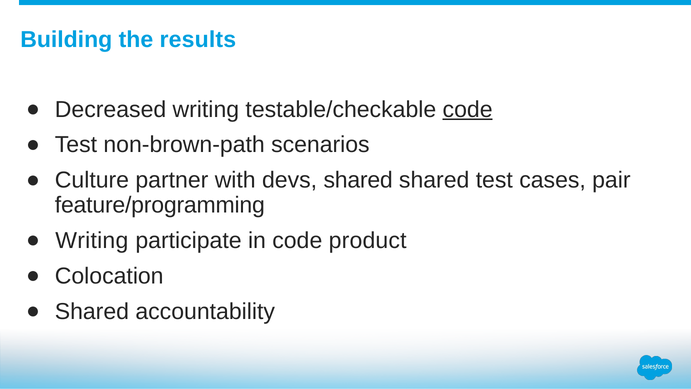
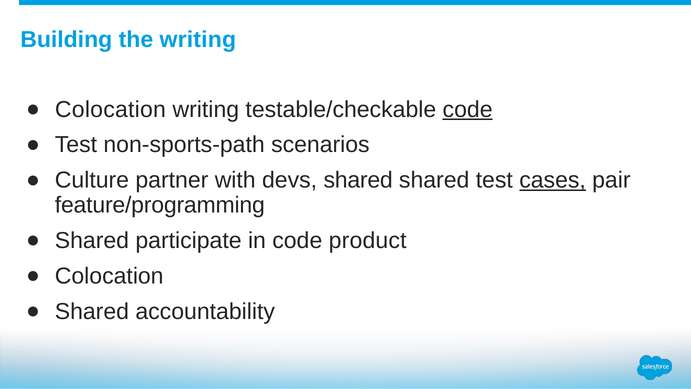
the results: results -> writing
Decreased at (111, 109): Decreased -> Colocation
non-brown-path: non-brown-path -> non-sports-path
cases underline: none -> present
Writing at (92, 240): Writing -> Shared
